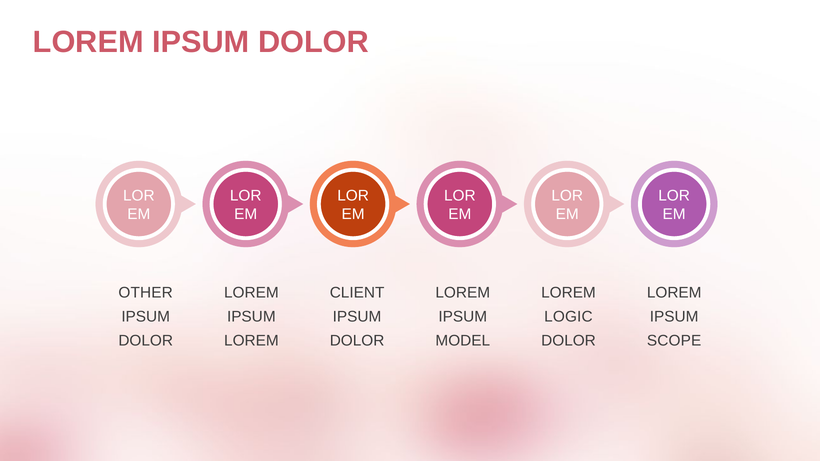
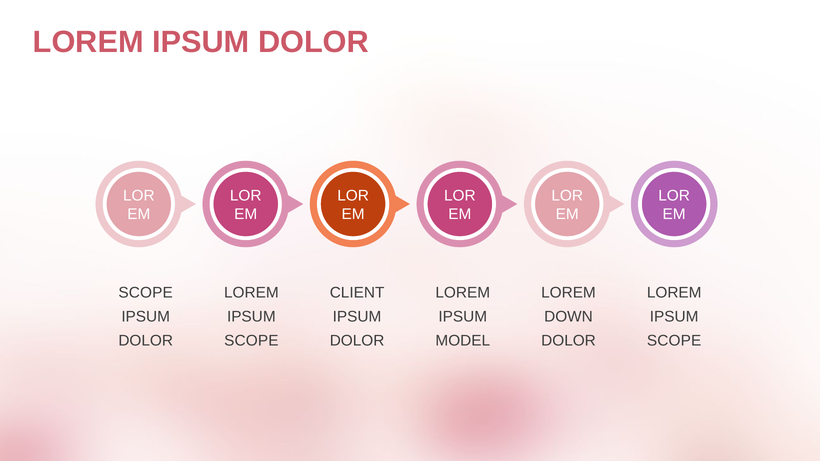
OTHER at (146, 293): OTHER -> SCOPE
LOGIC: LOGIC -> DOWN
LOREM at (251, 341): LOREM -> SCOPE
